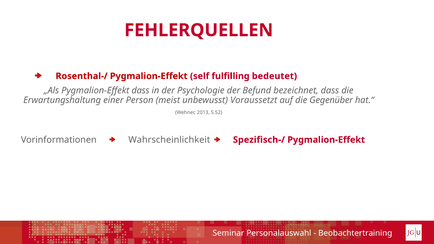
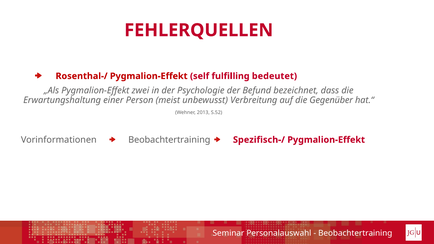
Pygmalion-Effekt dass: dass -> zwei
Voraussetzt: Voraussetzt -> Verbreitung
Wahrscheinlichkeit at (169, 140): Wahrscheinlichkeit -> Beobachtertraining
